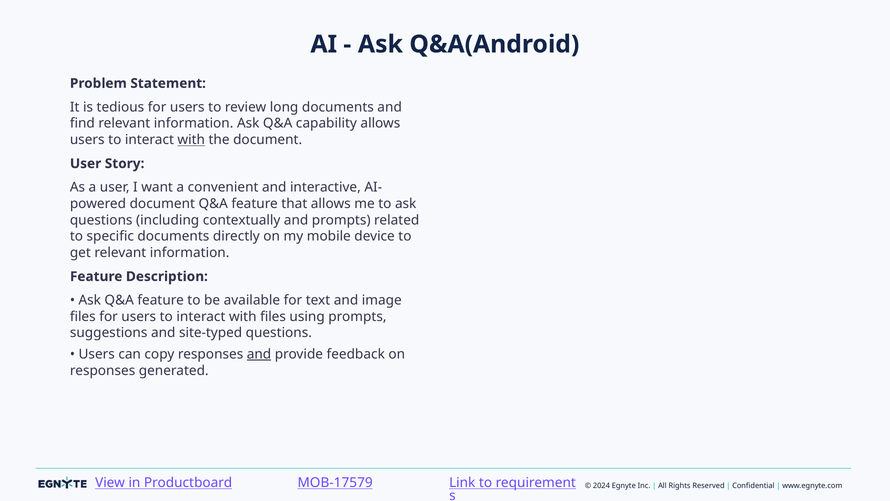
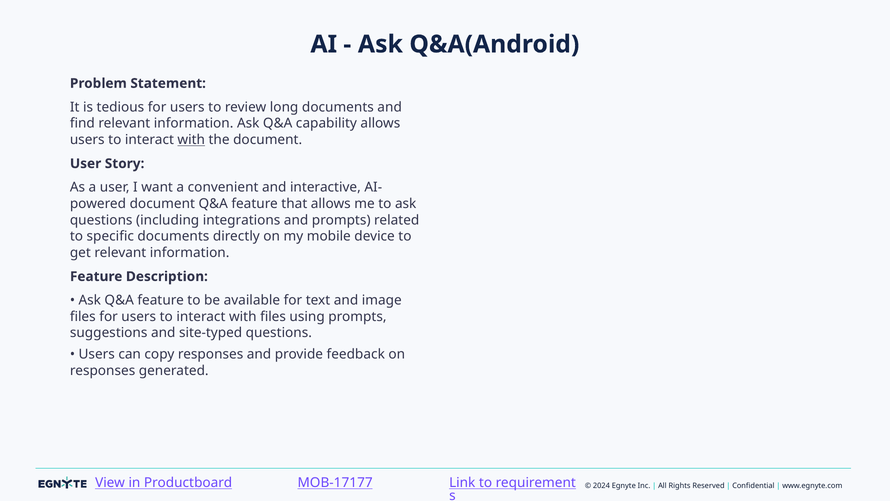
contextually: contextually -> integrations
and at (259, 354) underline: present -> none
MOB-17579: MOB-17579 -> MOB-17177
